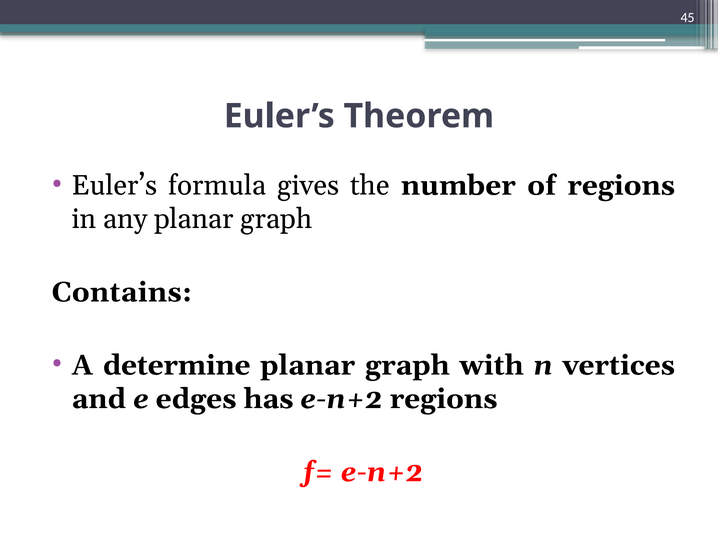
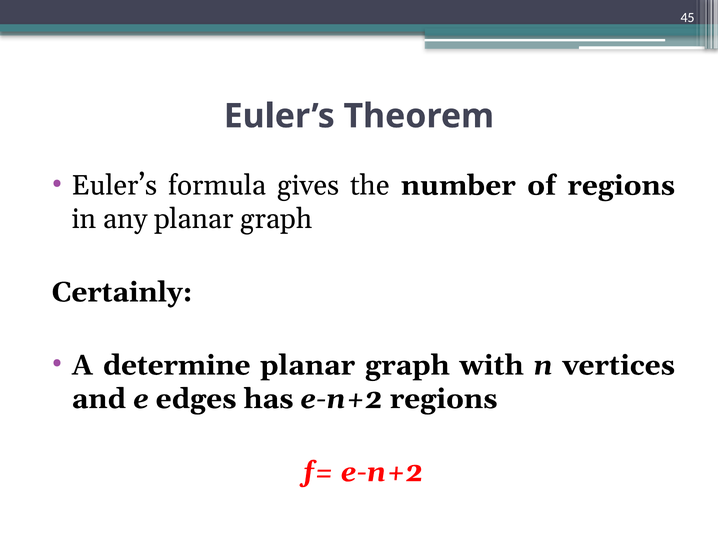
Contains: Contains -> Certainly
